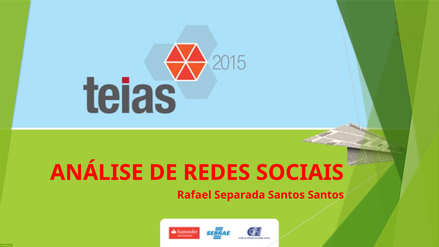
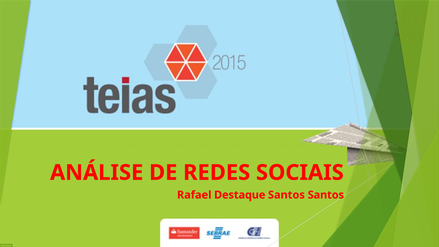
Separada: Separada -> Destaque
